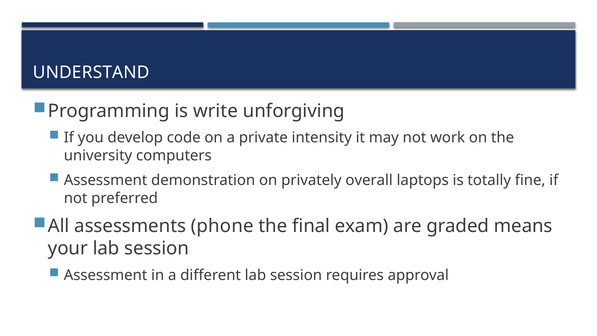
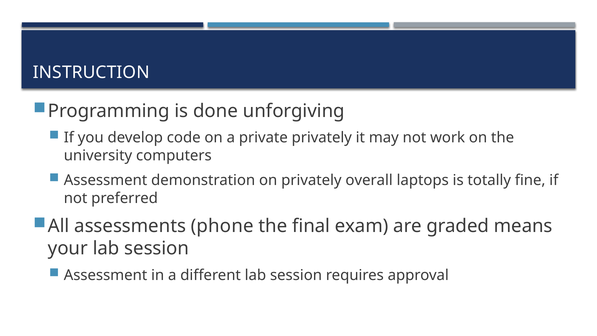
UNDERSTAND: UNDERSTAND -> INSTRUCTION
write: write -> done
private intensity: intensity -> privately
